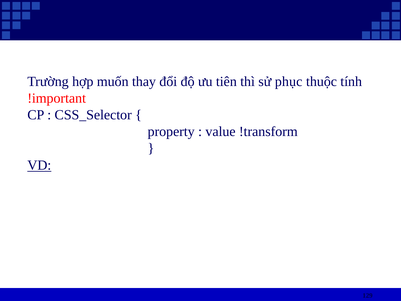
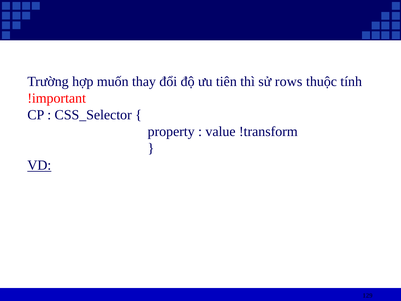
phục: phục -> rows
